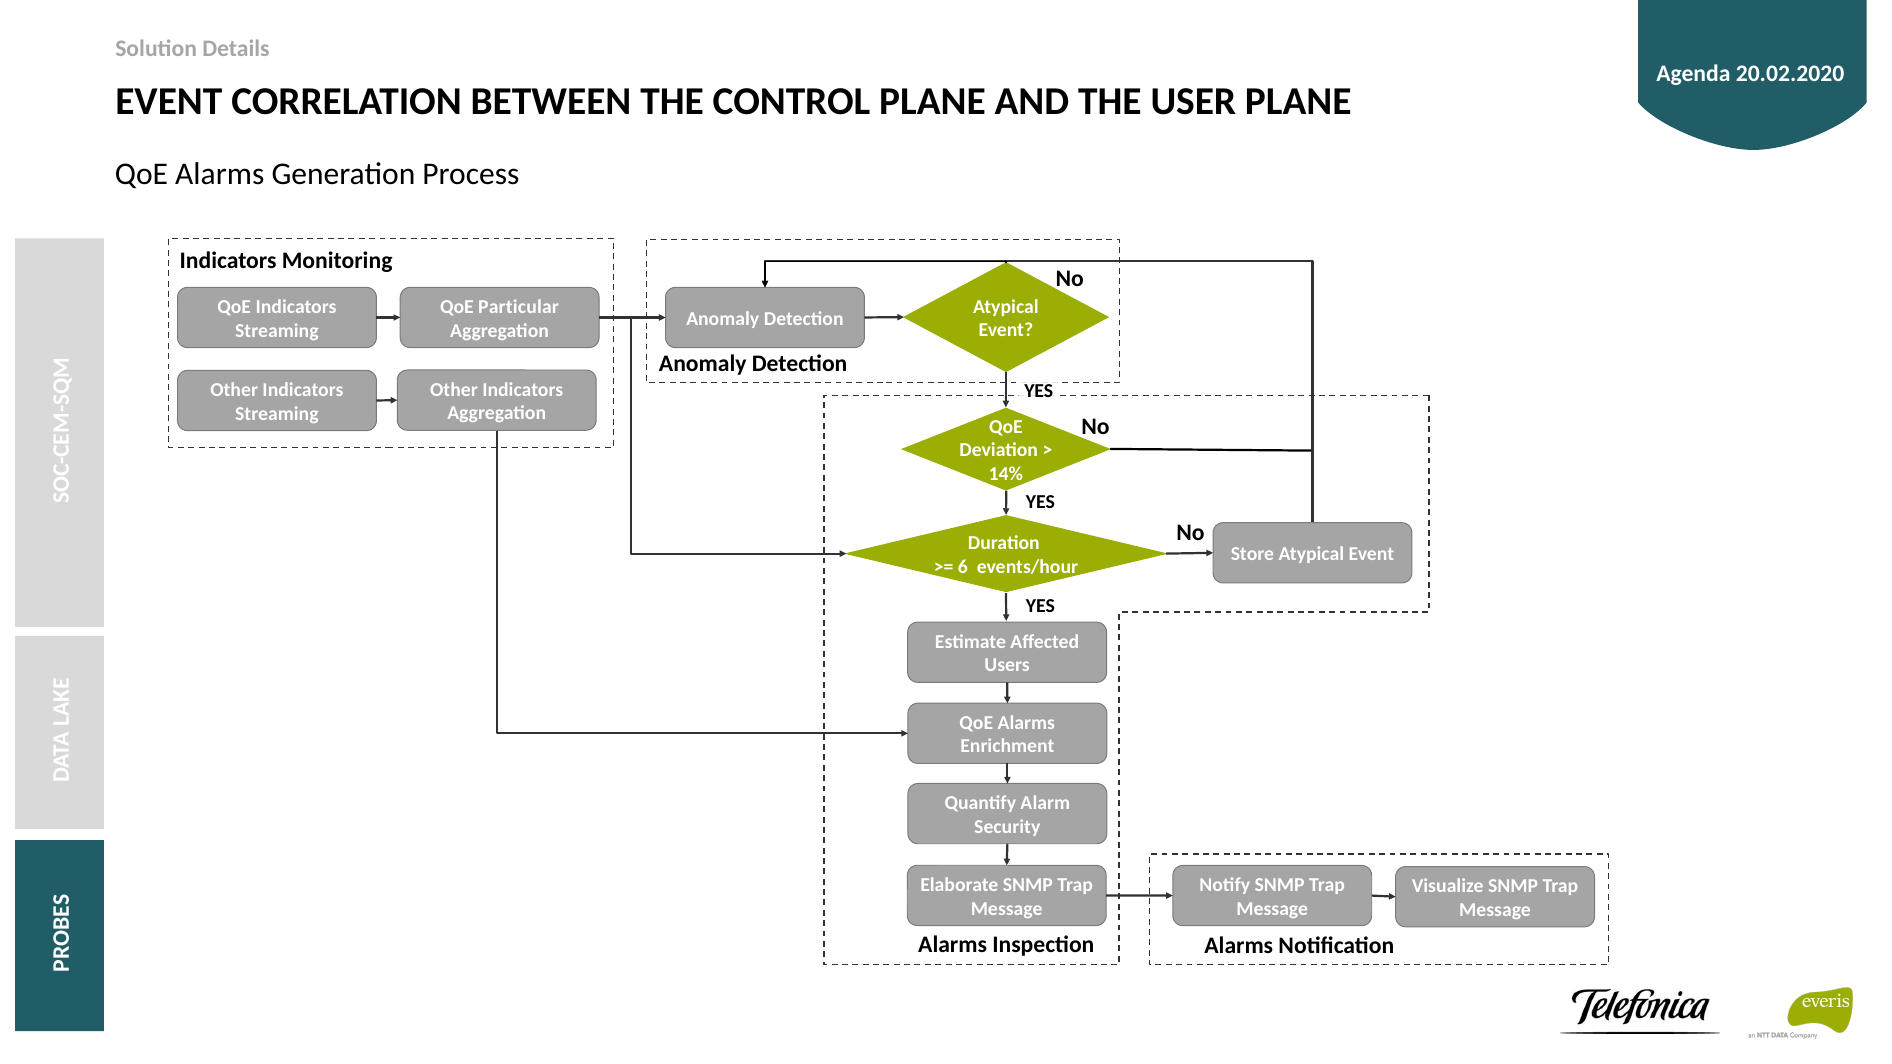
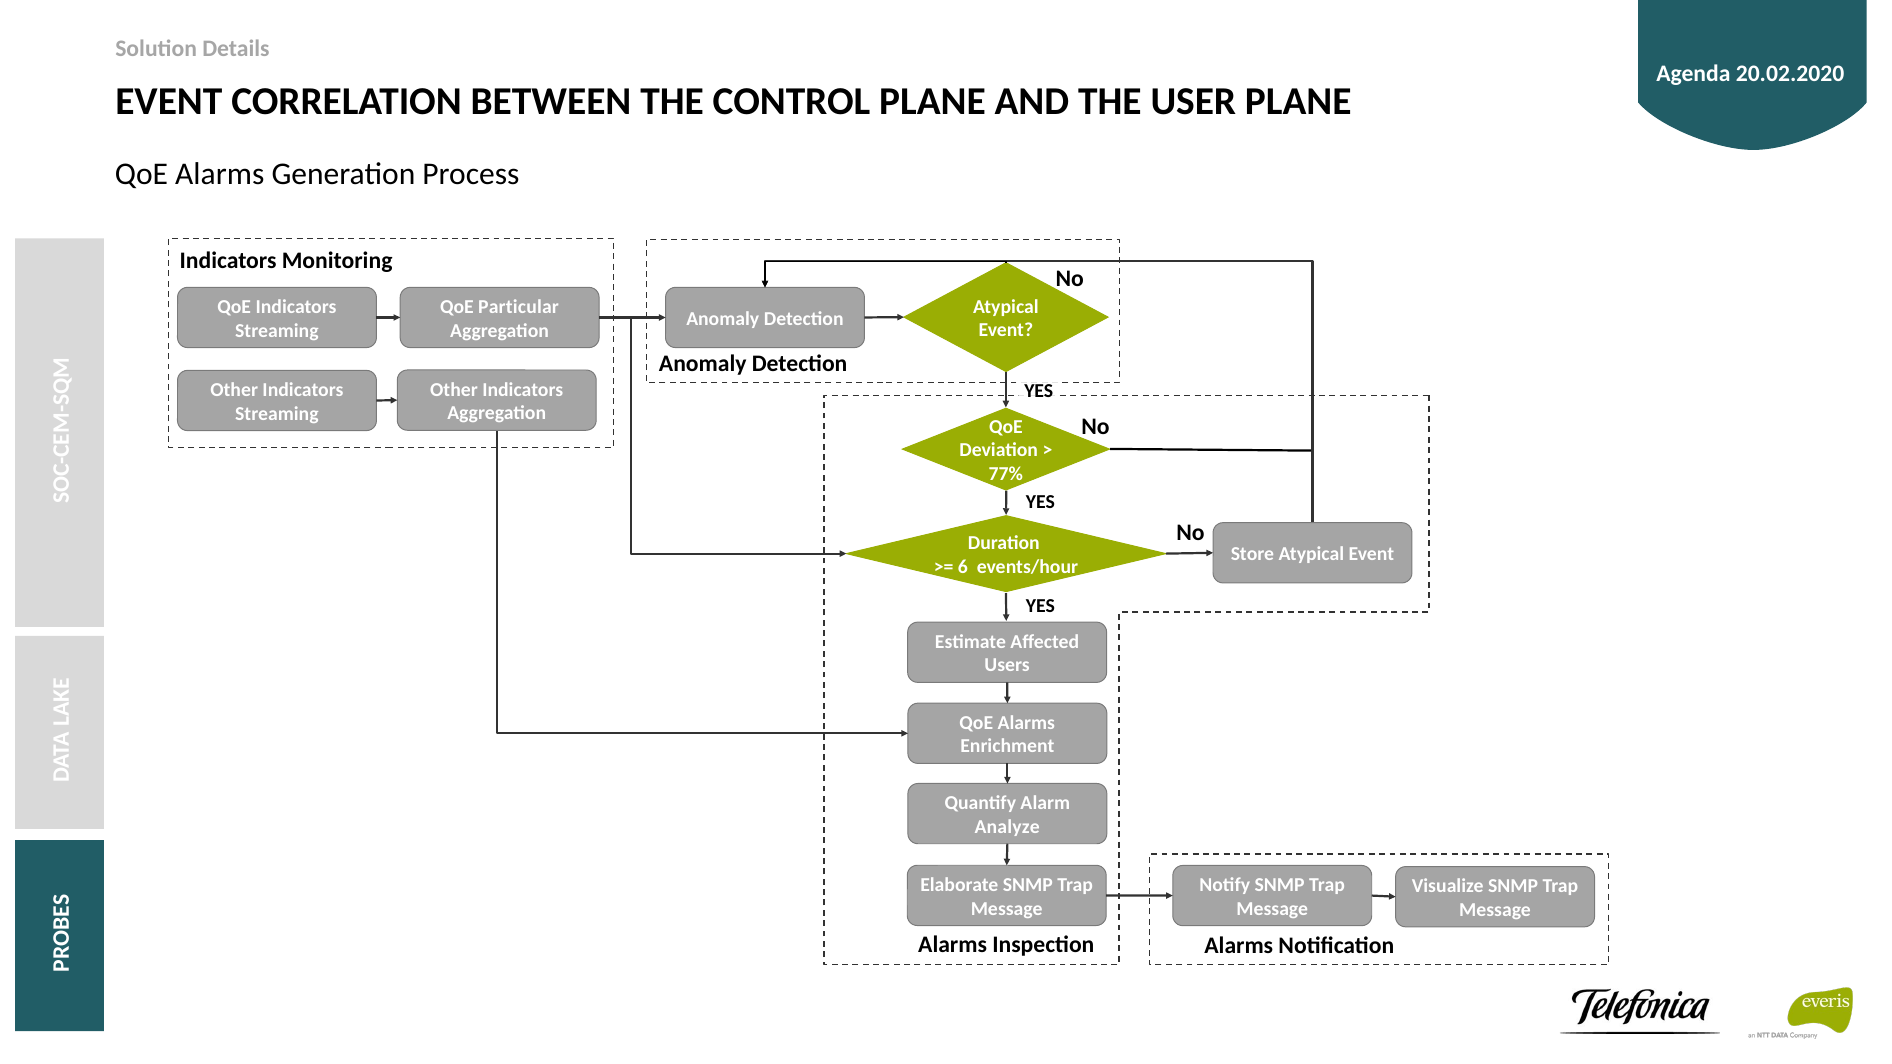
14%: 14% -> 77%
Security: Security -> Analyze
